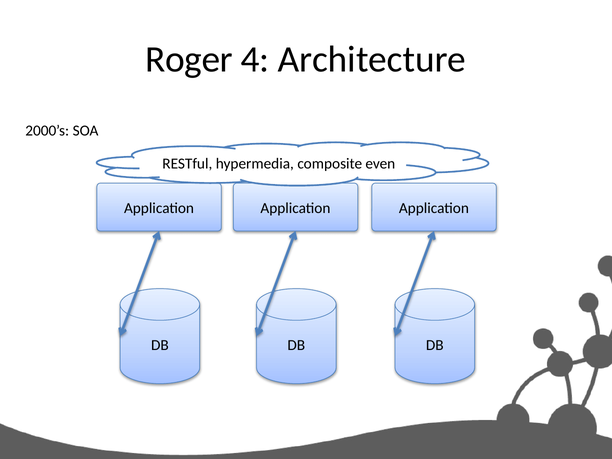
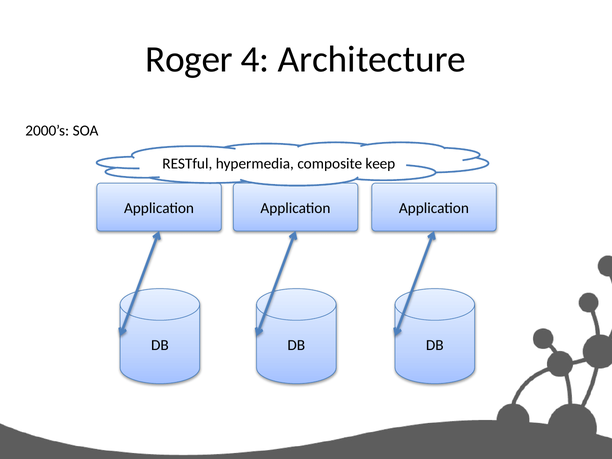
even: even -> keep
